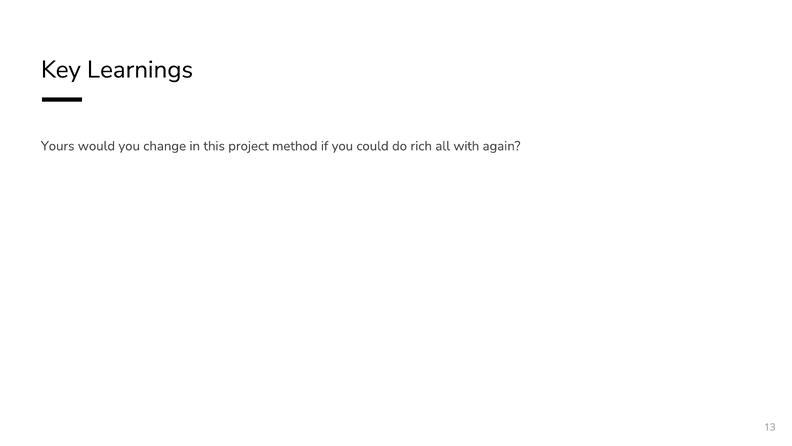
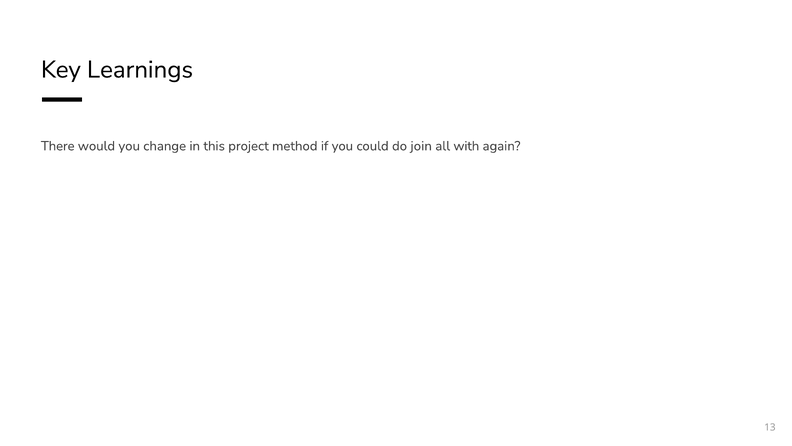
Yours: Yours -> There
rich: rich -> join
